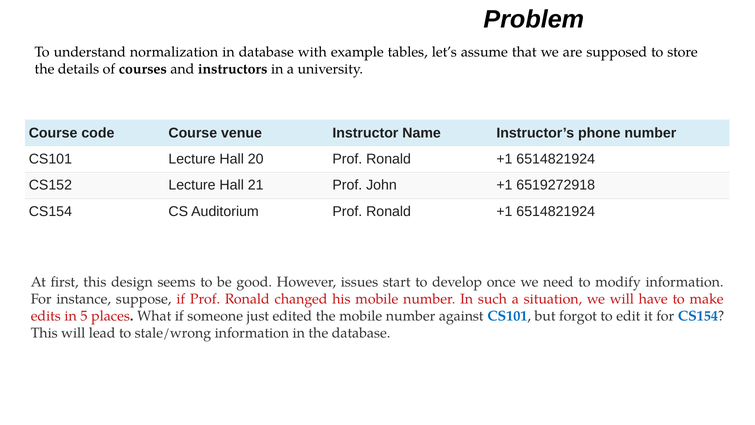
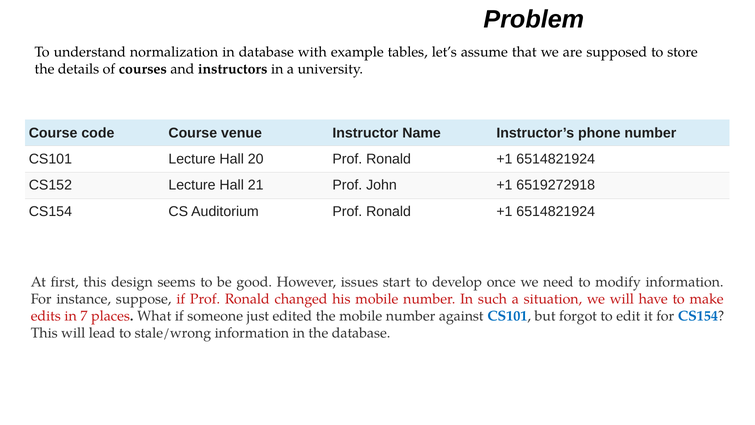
5: 5 -> 7
